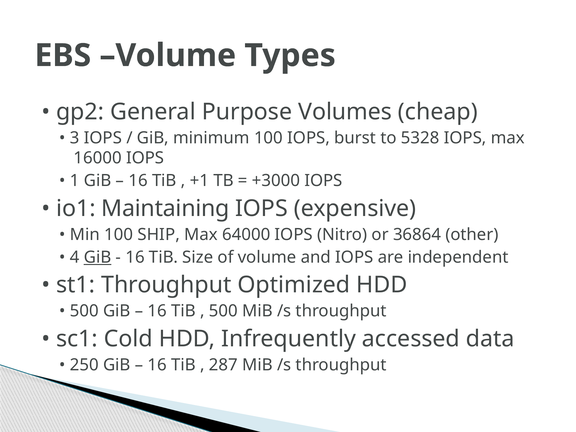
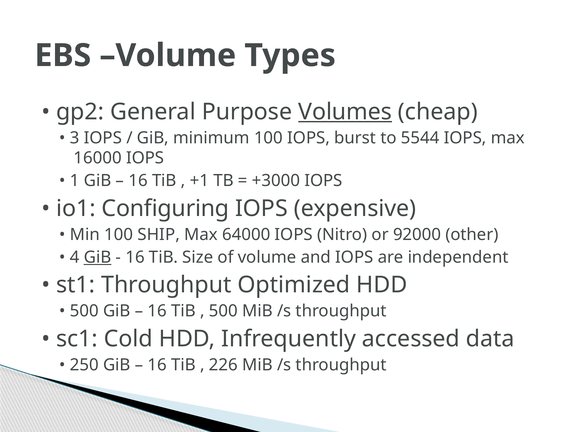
Volumes underline: none -> present
5328: 5328 -> 5544
Maintaining: Maintaining -> Configuring
36864: 36864 -> 92000
287: 287 -> 226
